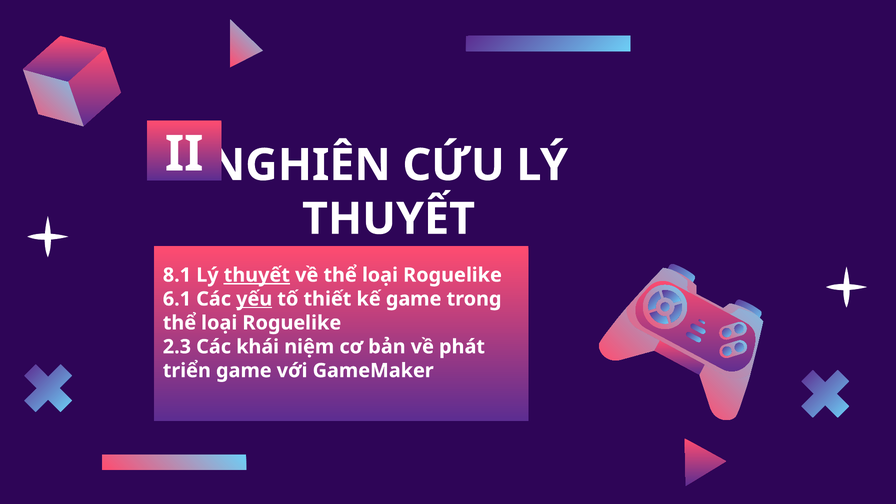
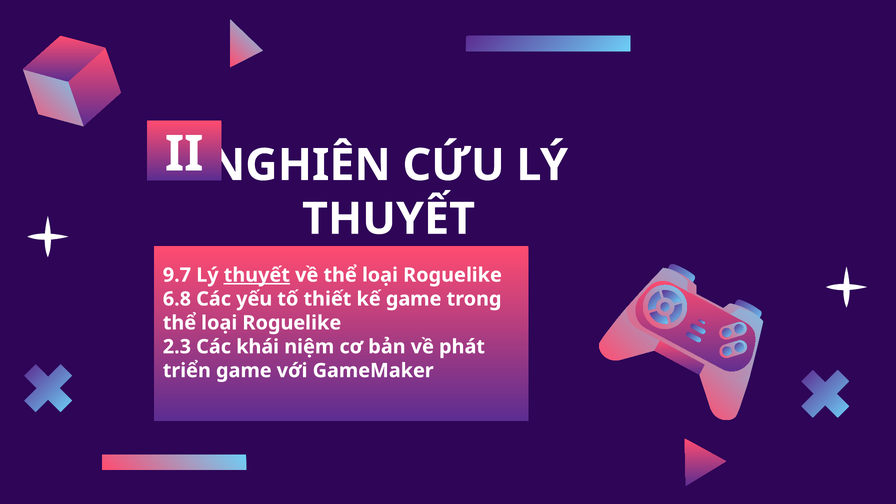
8.1: 8.1 -> 9.7
6.1: 6.1 -> 6.8
yếu underline: present -> none
